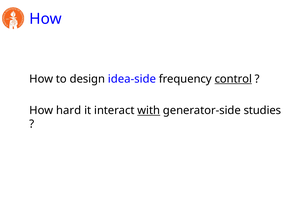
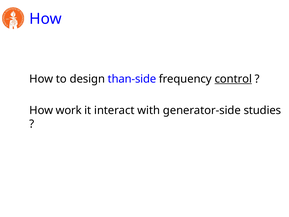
idea-side: idea-side -> than-side
hard: hard -> work
with underline: present -> none
